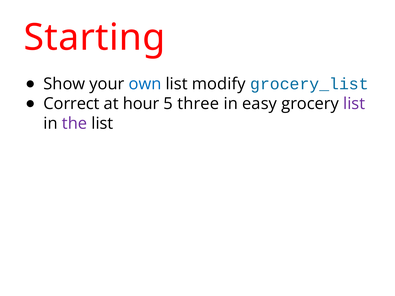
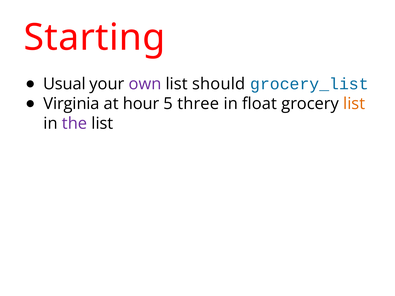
Show: Show -> Usual
own colour: blue -> purple
modify: modify -> should
Correct: Correct -> Virginia
easy: easy -> float
list at (354, 104) colour: purple -> orange
